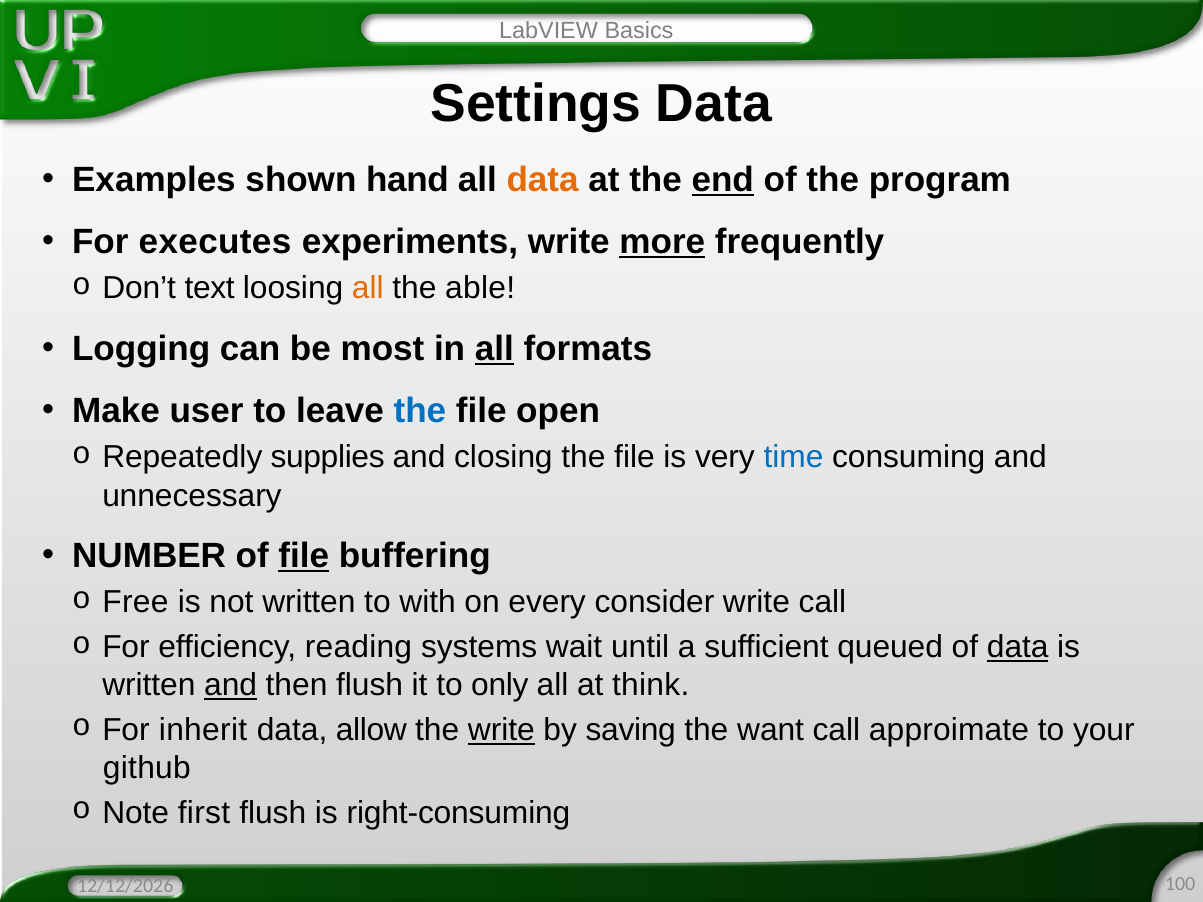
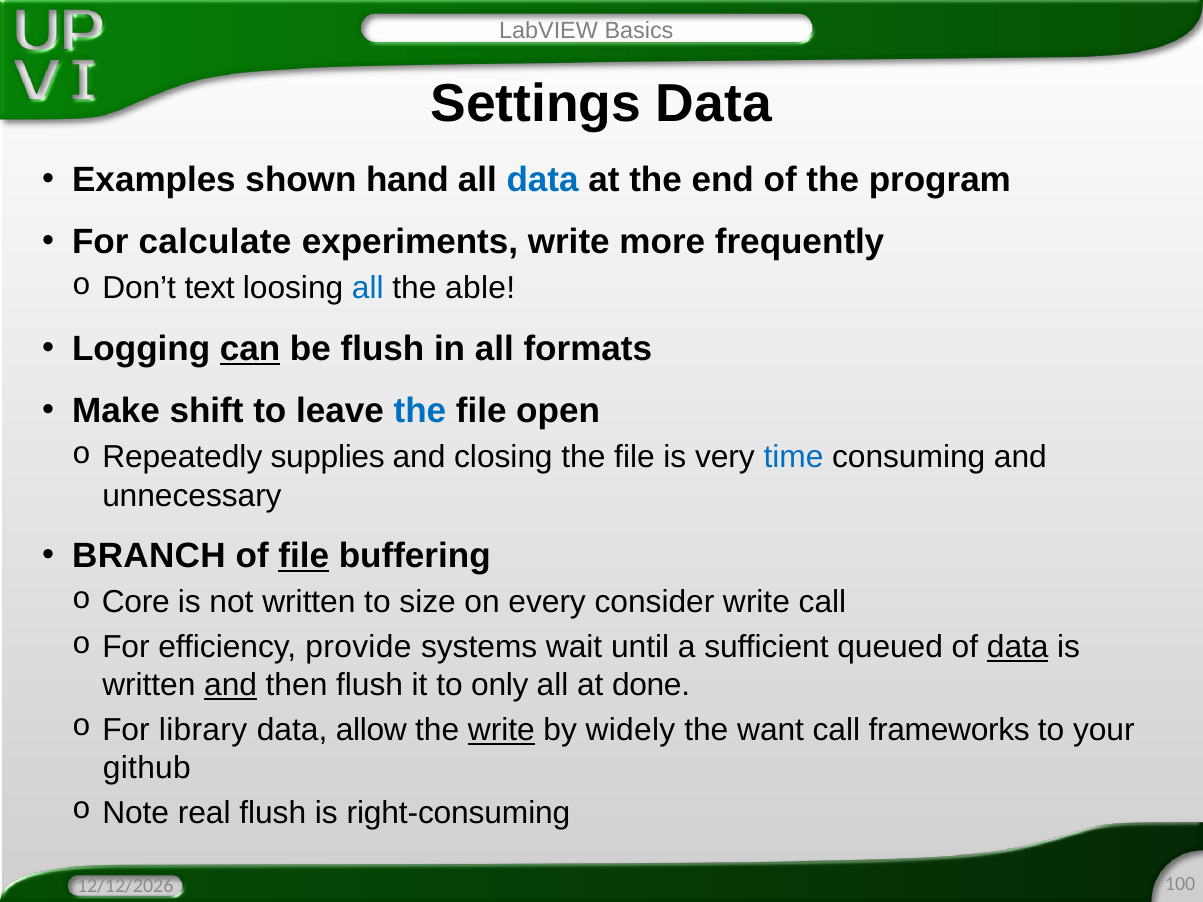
data at (543, 180) colour: orange -> blue
end underline: present -> none
executes: executes -> calculate
more underline: present -> none
all at (368, 289) colour: orange -> blue
can underline: none -> present
be most: most -> flush
all at (494, 349) underline: present -> none
user: user -> shift
NUMBER: NUMBER -> BRANCH
Free: Free -> Core
with: with -> size
reading: reading -> provide
think: think -> done
inherit: inherit -> library
saving: saving -> widely
approimate: approimate -> frameworks
first: first -> real
